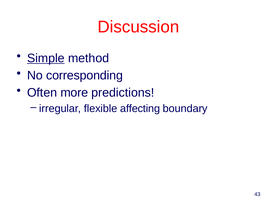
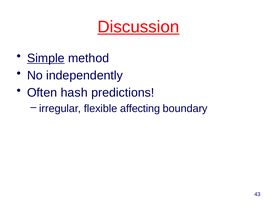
Discussion underline: none -> present
corresponding: corresponding -> independently
more: more -> hash
